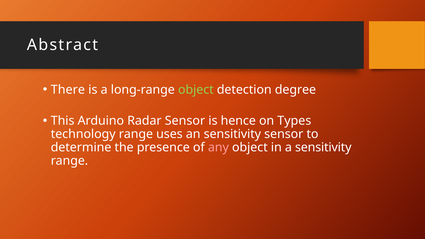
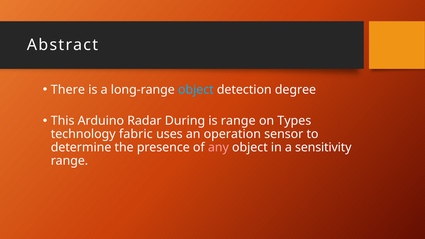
object at (196, 90) colour: light green -> light blue
Radar Sensor: Sensor -> During
is hence: hence -> range
technology range: range -> fabric
an sensitivity: sensitivity -> operation
